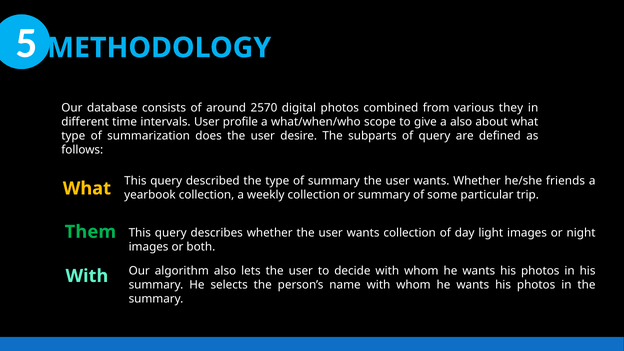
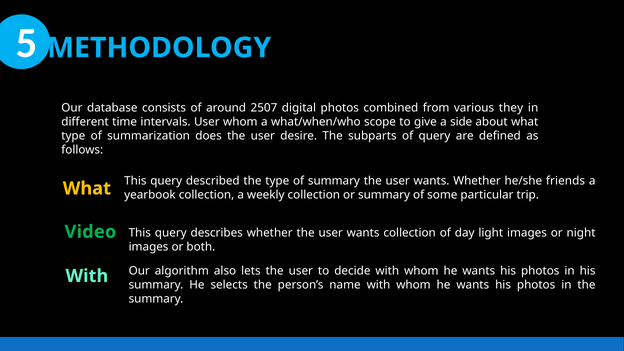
2570: 2570 -> 2507
User profile: profile -> whom
a also: also -> side
Them: Them -> Video
